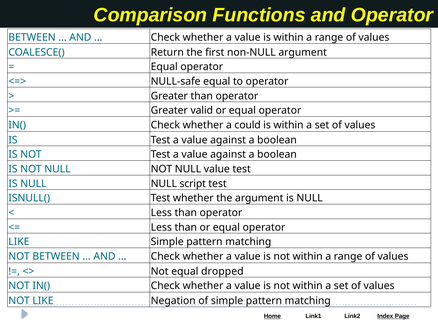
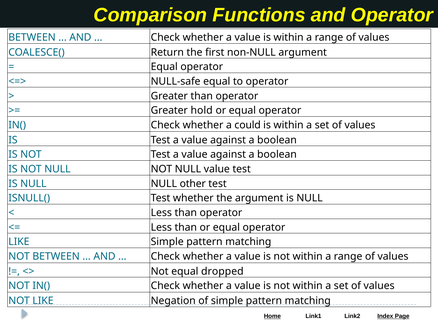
valid: valid -> hold
script: script -> other
